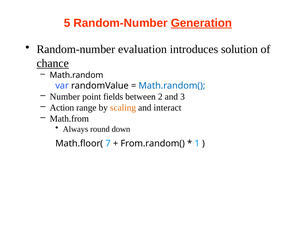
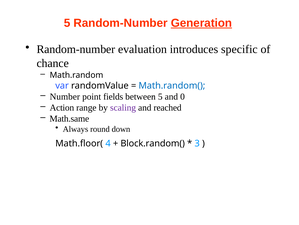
solution: solution -> specific
chance underline: present -> none
between 2: 2 -> 5
3: 3 -> 0
scaling colour: orange -> purple
interact: interact -> reached
Math.from: Math.from -> Math.same
7: 7 -> 4
From.random(: From.random( -> Block.random(
1: 1 -> 3
